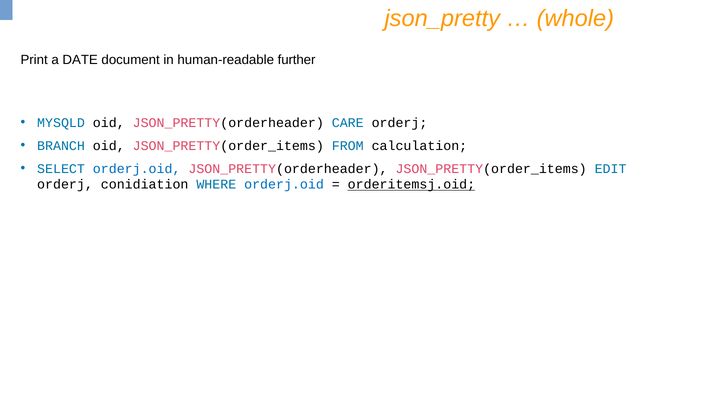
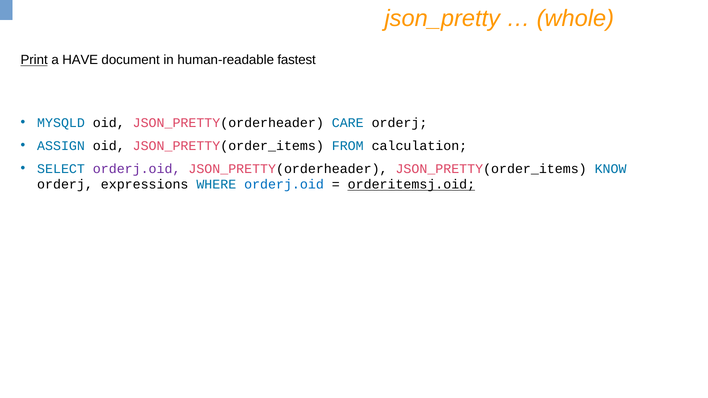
Print underline: none -> present
DATE: DATE -> HAVE
further: further -> fastest
BRANCH: BRANCH -> ASSIGN
orderj.oid at (137, 169) colour: blue -> purple
EDIT: EDIT -> KNOW
conidiation: conidiation -> expressions
